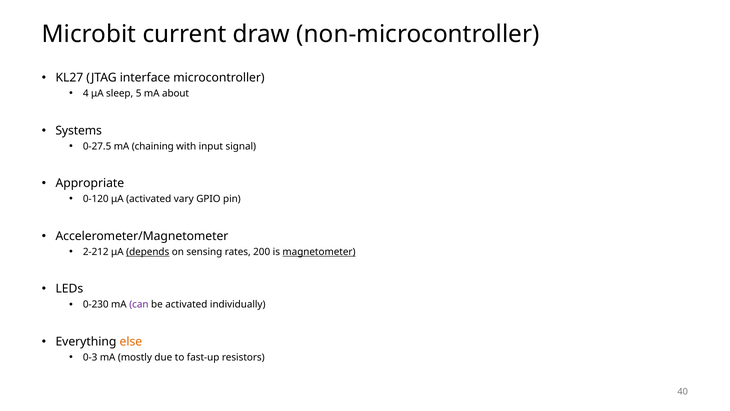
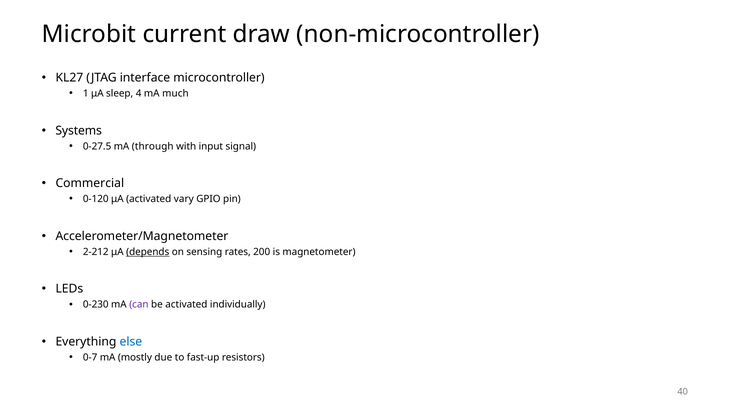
4: 4 -> 1
5: 5 -> 4
about: about -> much
chaining: chaining -> through
Appropriate: Appropriate -> Commercial
magnetometer underline: present -> none
else colour: orange -> blue
0-3: 0-3 -> 0-7
